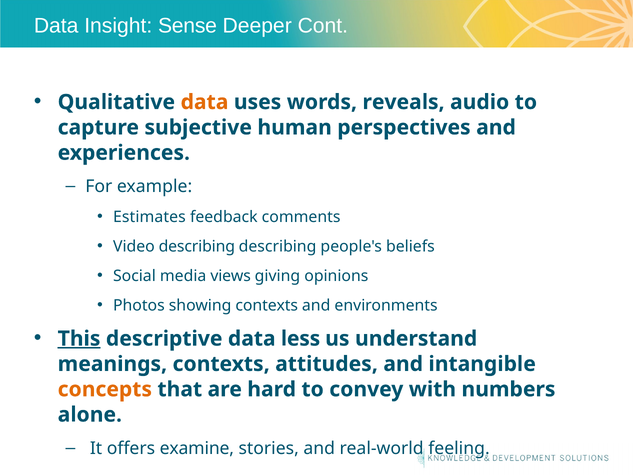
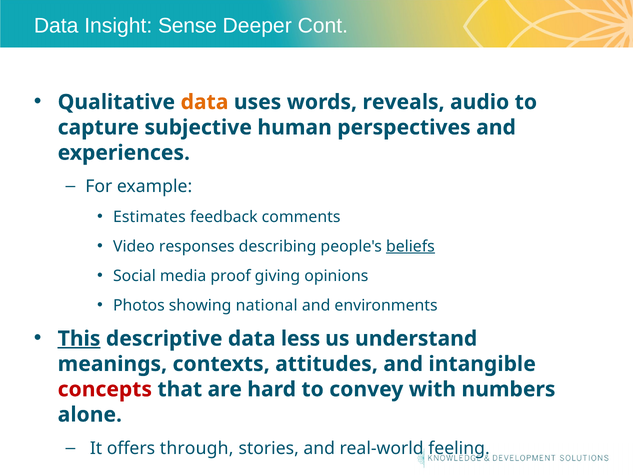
Video describing: describing -> responses
beliefs underline: none -> present
views: views -> proof
showing contexts: contexts -> national
concepts colour: orange -> red
examine: examine -> through
